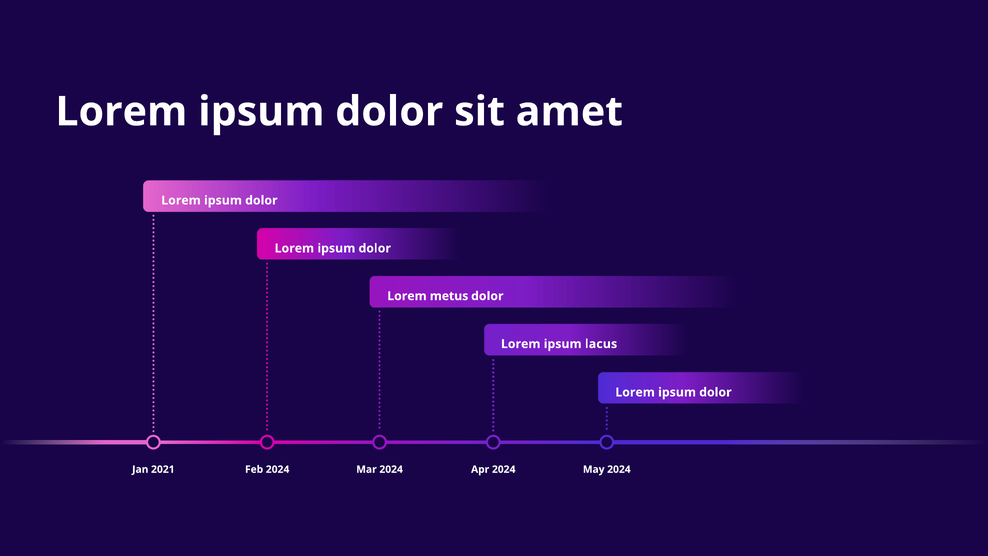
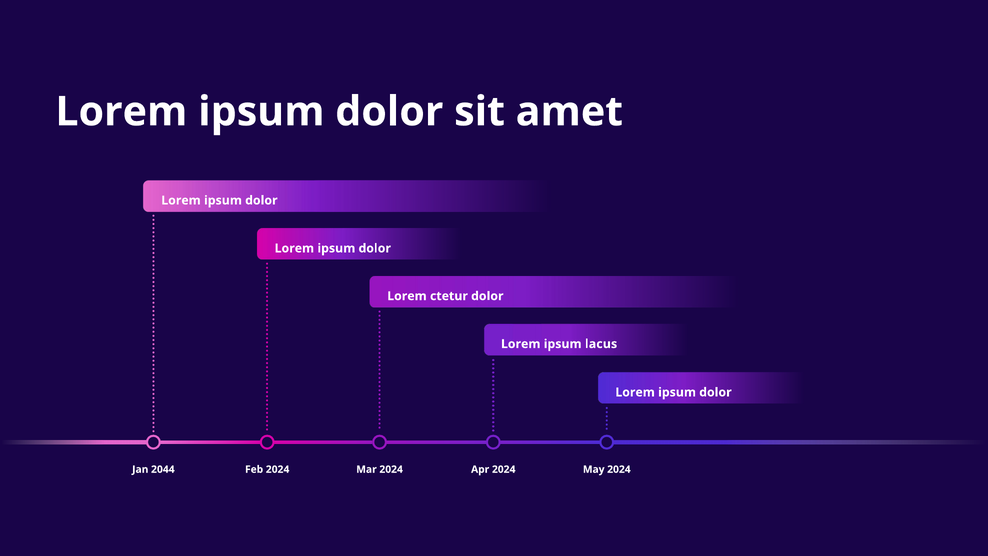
metus: metus -> ctetur
2021: 2021 -> 2044
